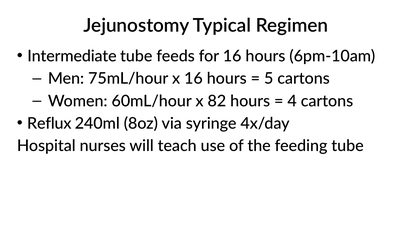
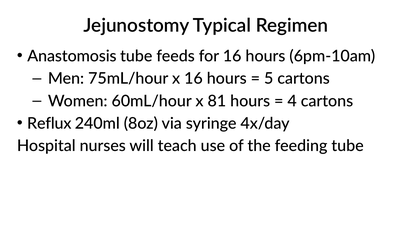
Intermediate: Intermediate -> Anastomosis
82: 82 -> 81
